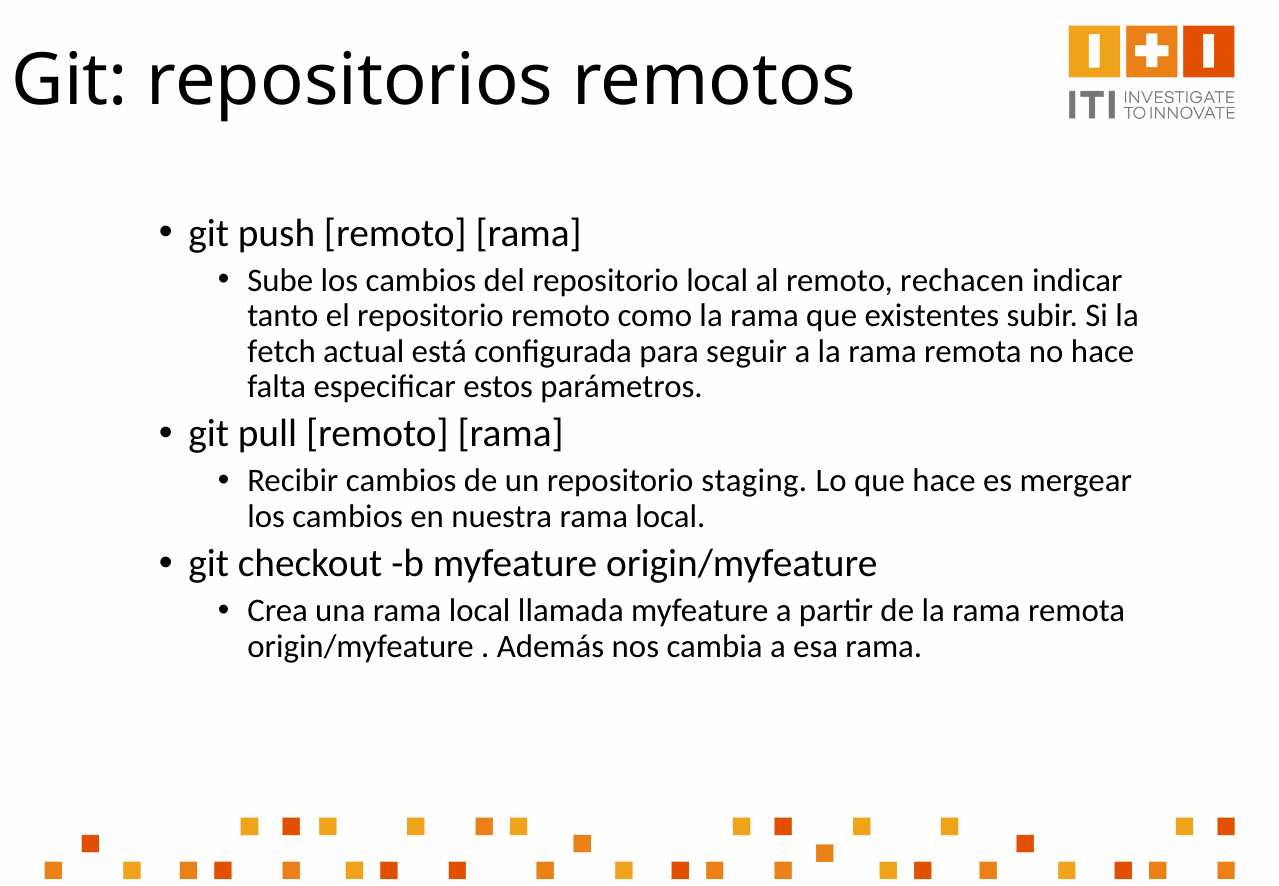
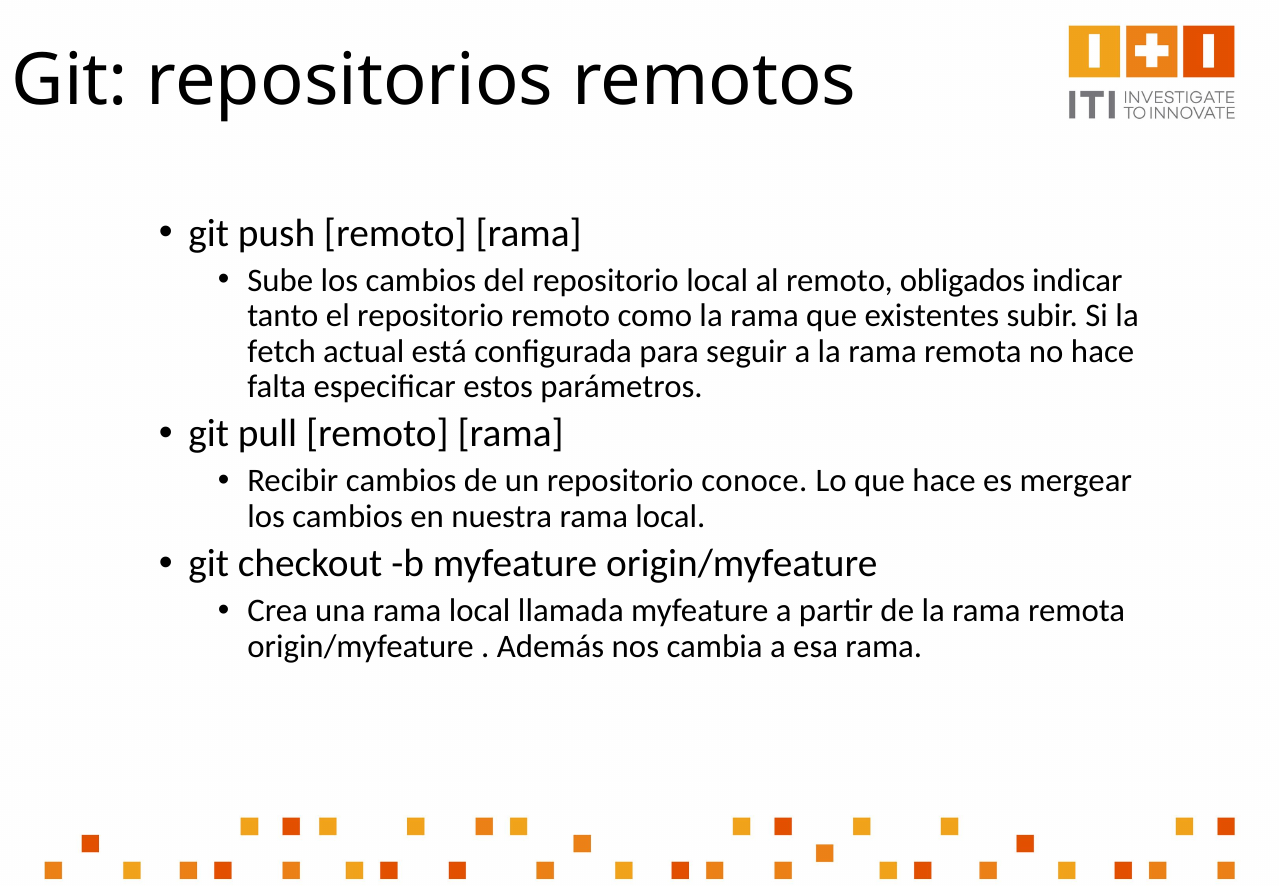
rechacen: rechacen -> obligados
staging: staging -> conoce
